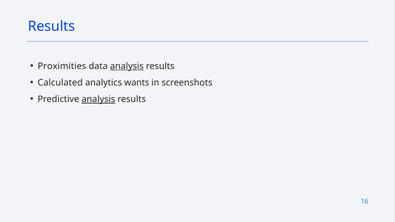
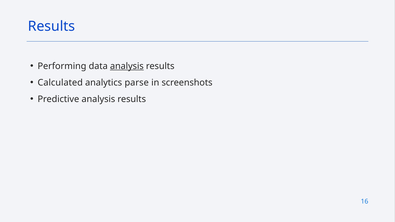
Proximities: Proximities -> Performing
wants: wants -> parse
analysis at (98, 99) underline: present -> none
